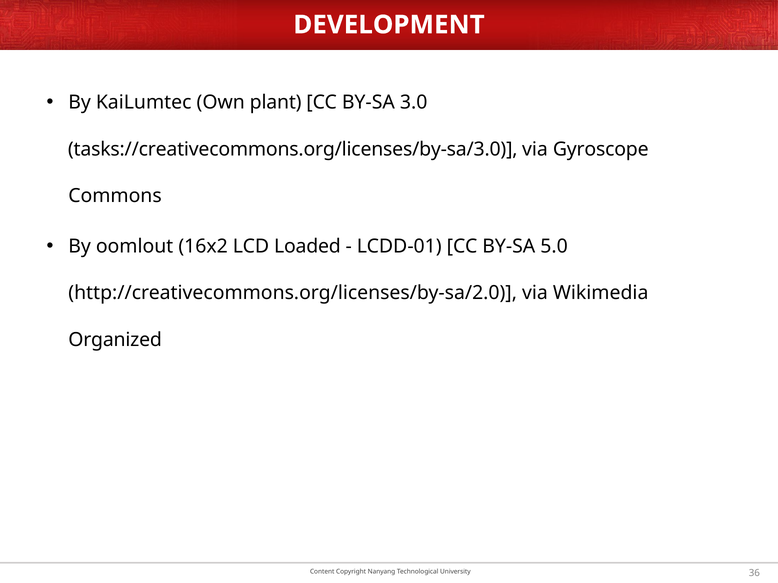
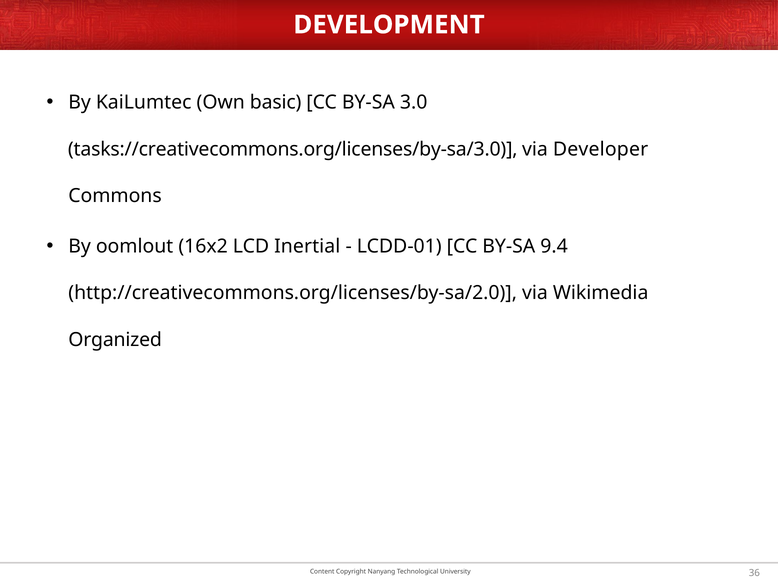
plant: plant -> basic
Gyroscope: Gyroscope -> Developer
Loaded: Loaded -> Inertial
5.0: 5.0 -> 9.4
